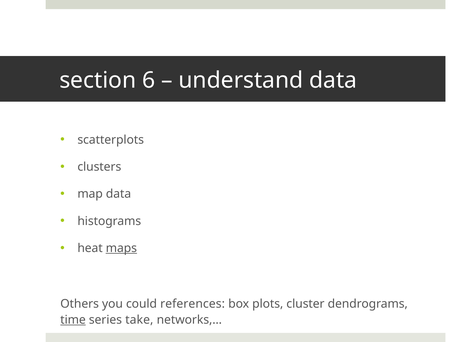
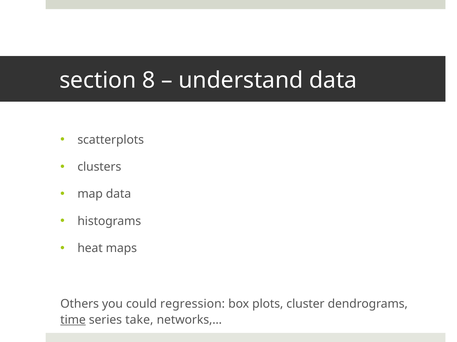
6: 6 -> 8
maps underline: present -> none
references: references -> regression
